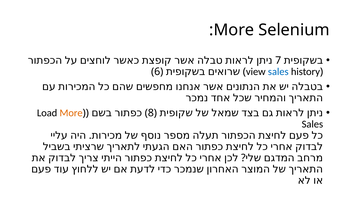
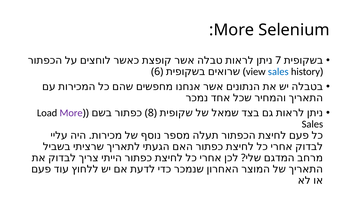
More at (71, 113) colour: orange -> purple
